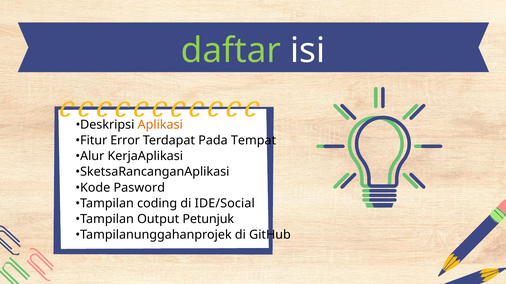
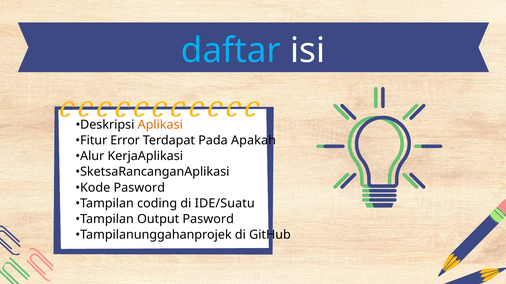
daftar colour: light green -> light blue
Tempat: Tempat -> Apakah
IDE/Social: IDE/Social -> IDE/Suatu
Output Petunjuk: Petunjuk -> Pasword
